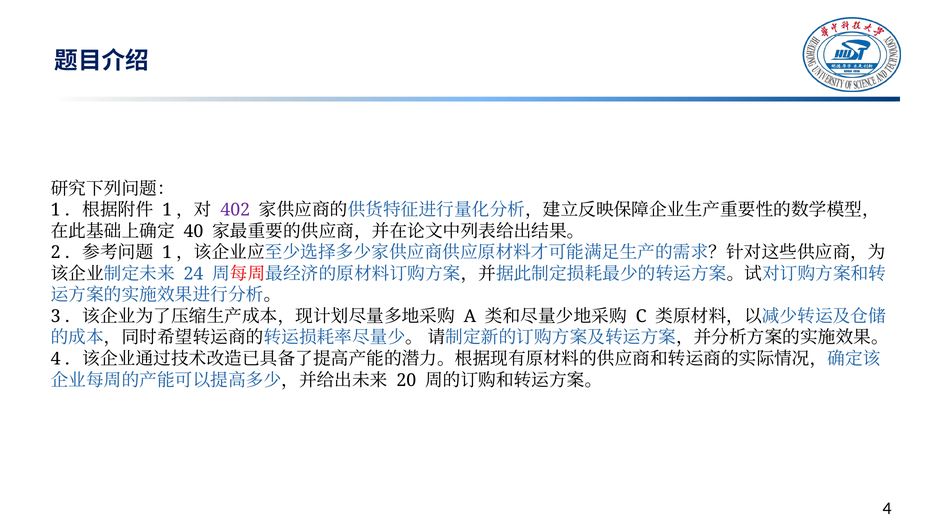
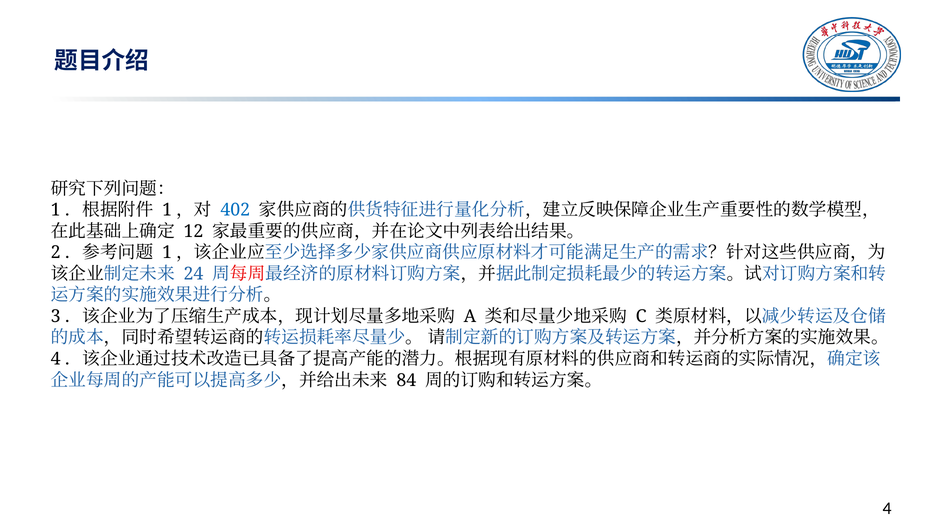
402 colour: purple -> blue
40: 40 -> 12
20: 20 -> 84
